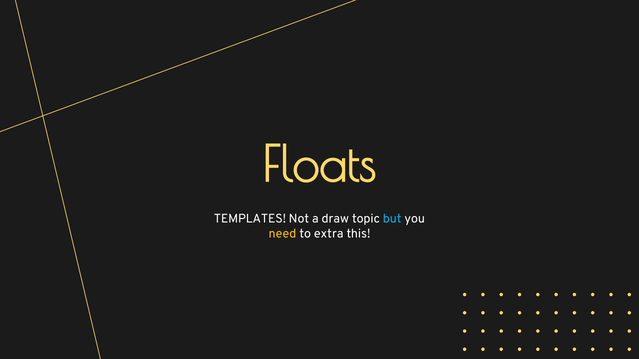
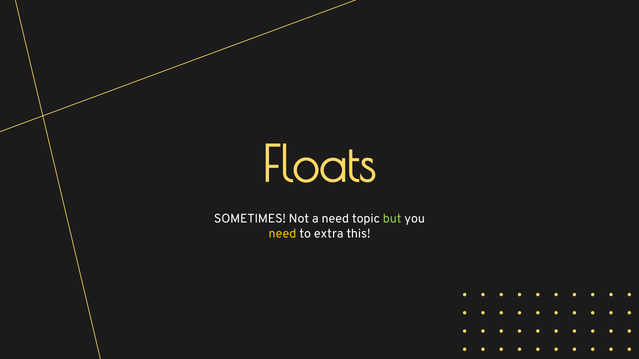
TEMPLATES: TEMPLATES -> SOMETIMES
a draw: draw -> need
but colour: light blue -> light green
